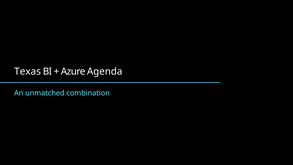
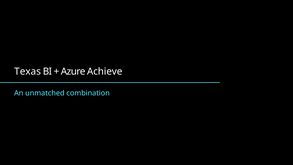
Agenda: Agenda -> Achieve
